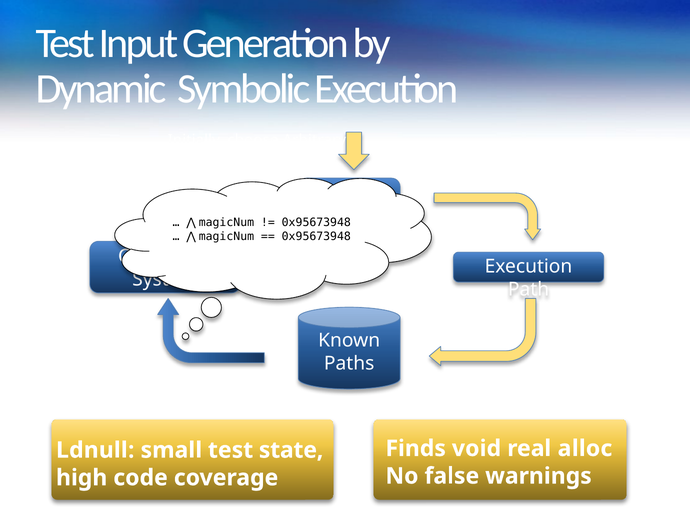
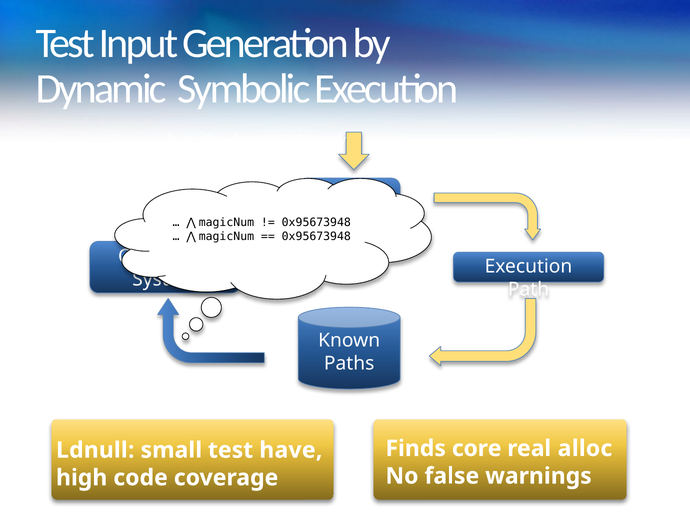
void: void -> core
state: state -> have
